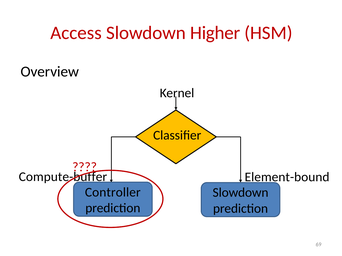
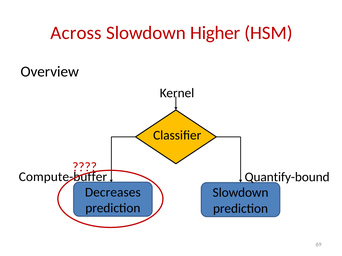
Access: Access -> Across
Element-bound: Element-bound -> Quantify-bound
Controller: Controller -> Decreases
